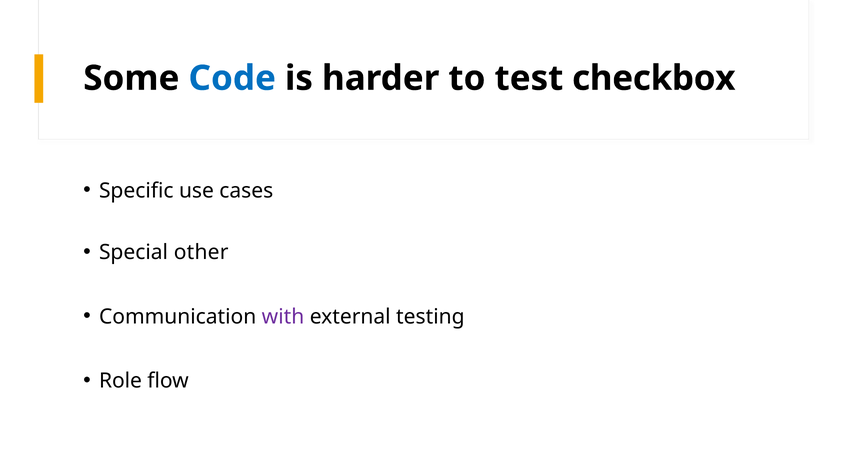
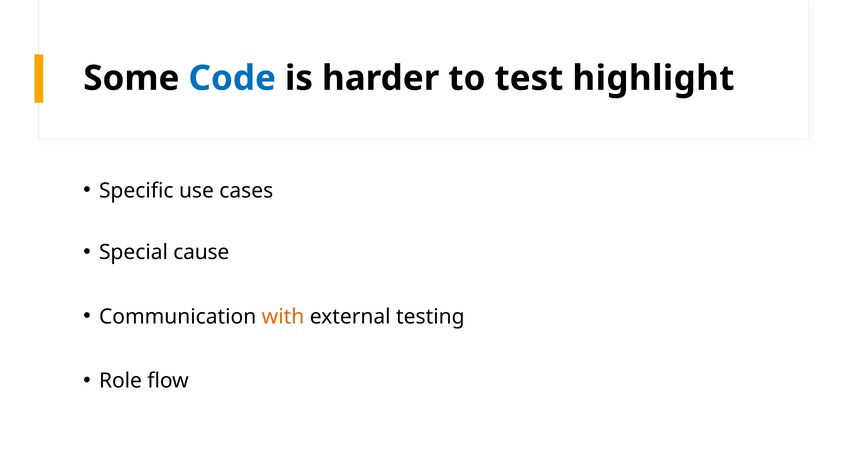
checkbox: checkbox -> highlight
other: other -> cause
with colour: purple -> orange
